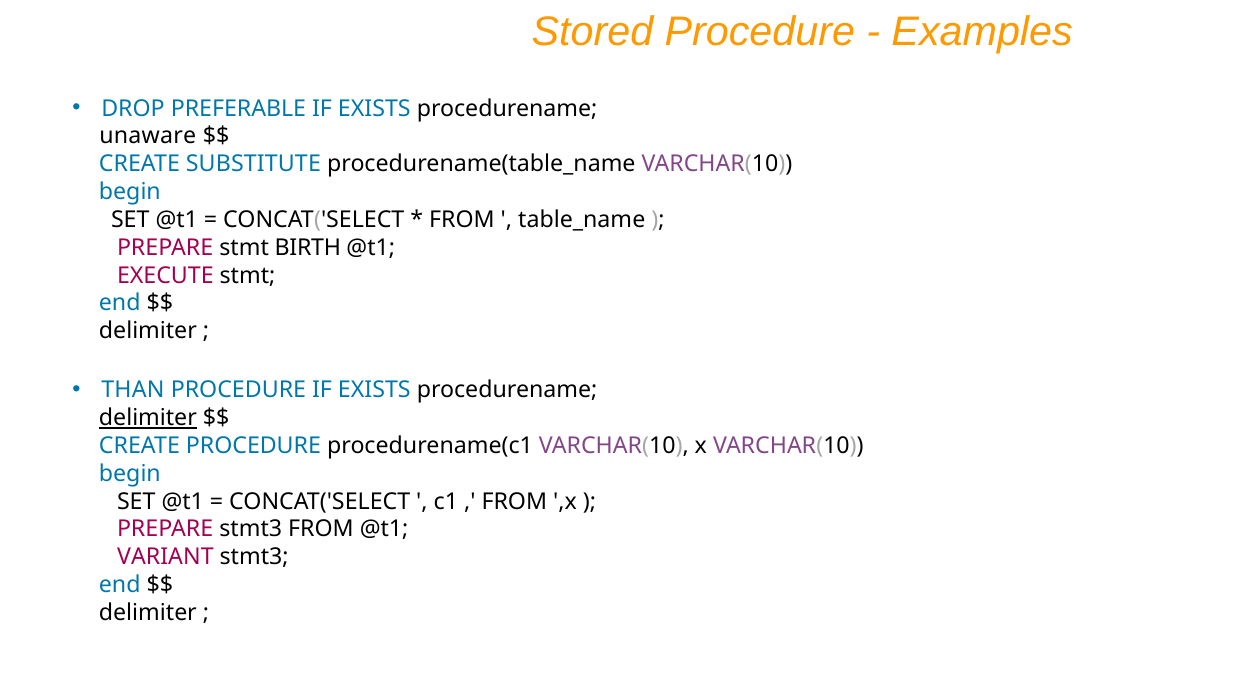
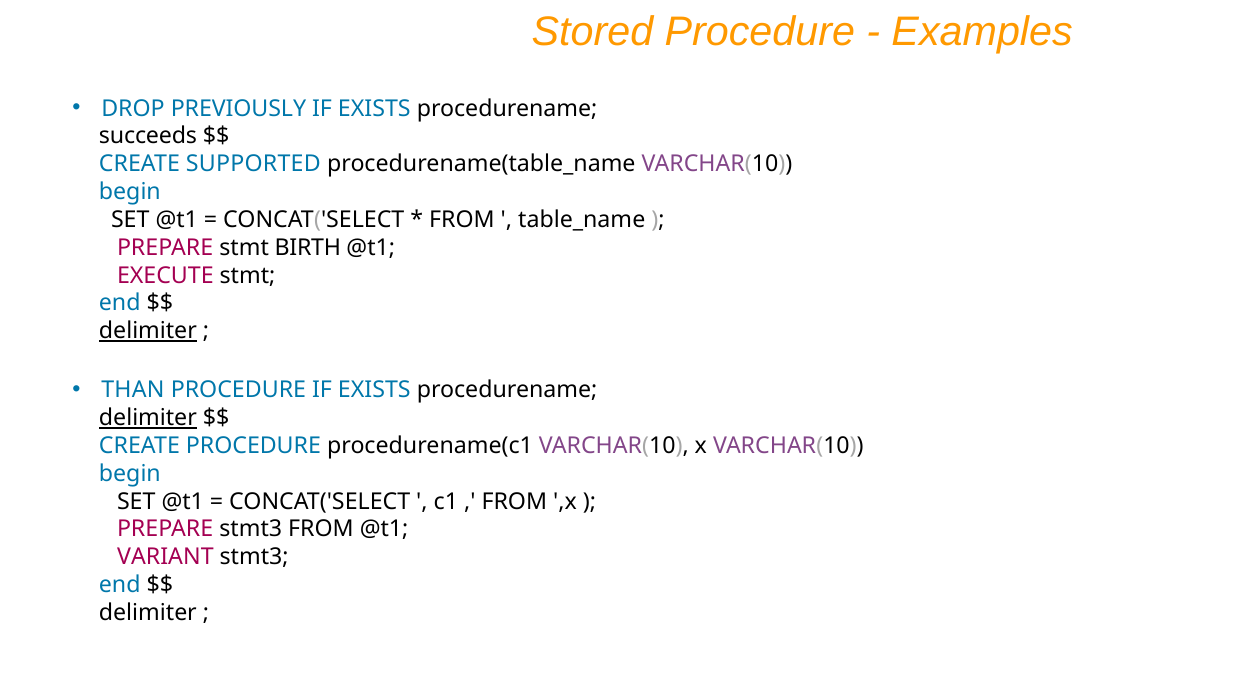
PREFERABLE: PREFERABLE -> PREVIOUSLY
unaware: unaware -> succeeds
SUBSTITUTE: SUBSTITUTE -> SUPPORTED
delimiter at (148, 331) underline: none -> present
